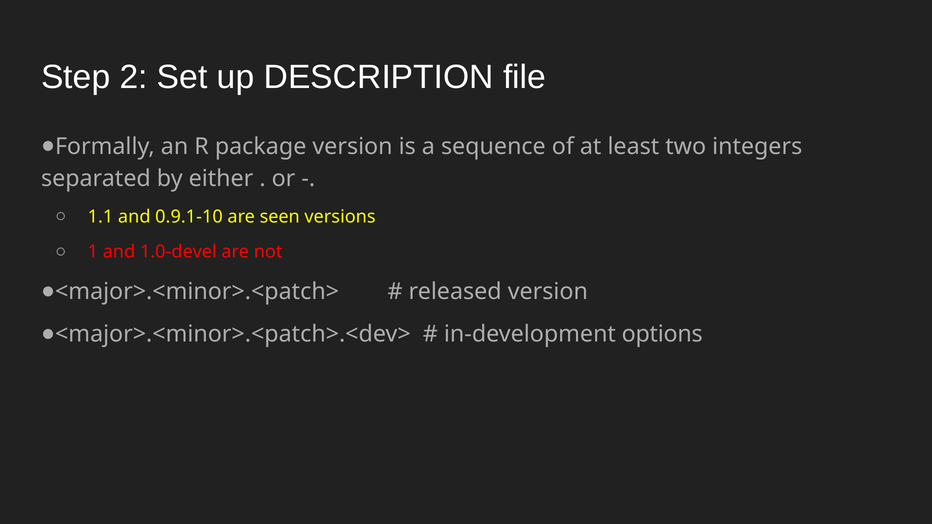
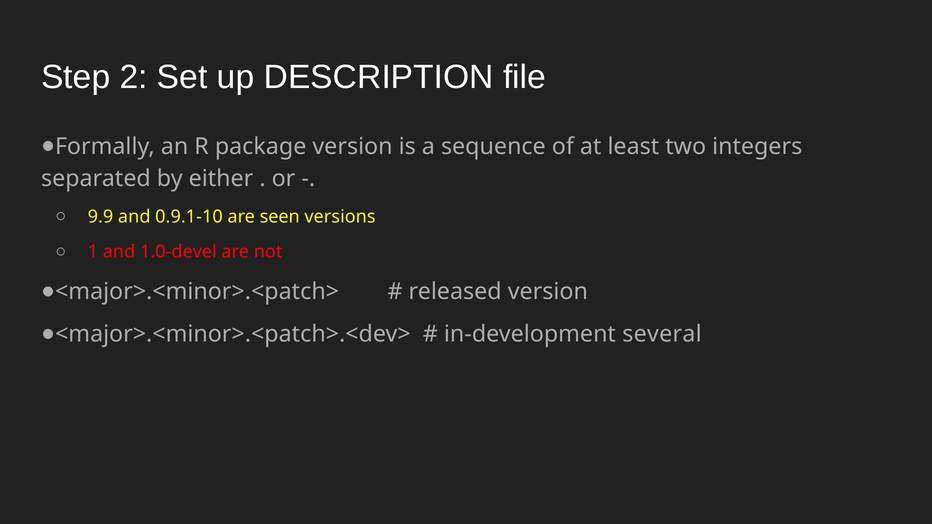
1.1: 1.1 -> 9.9
options: options -> several
